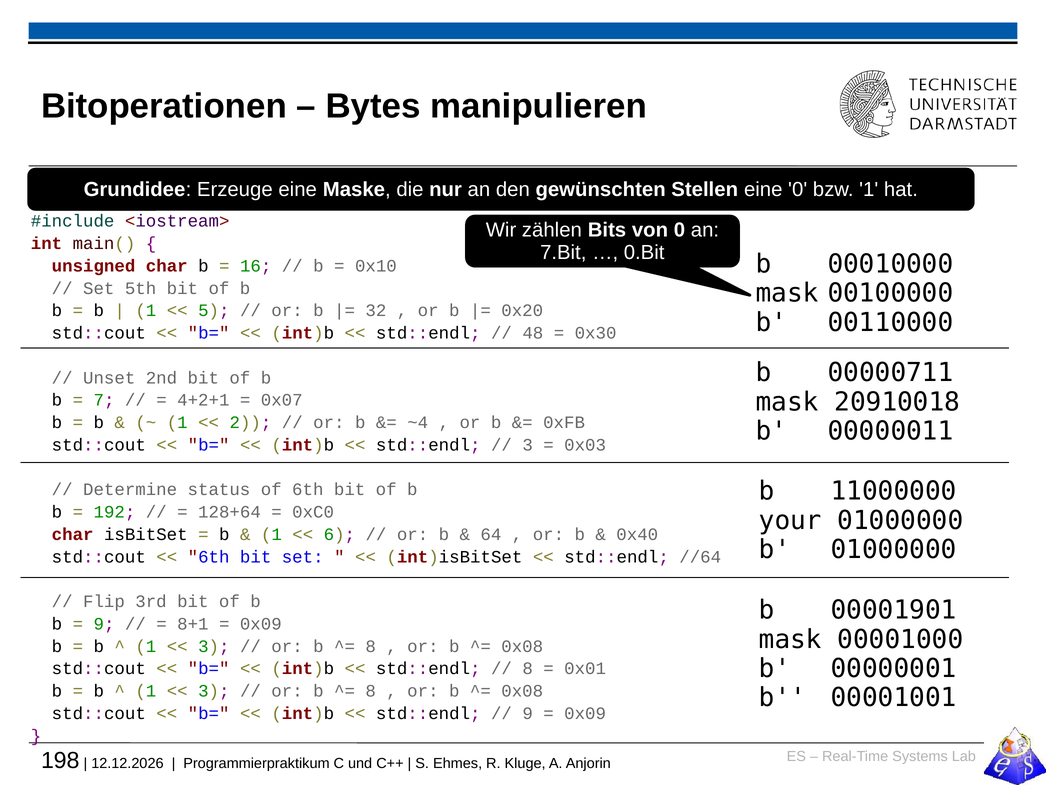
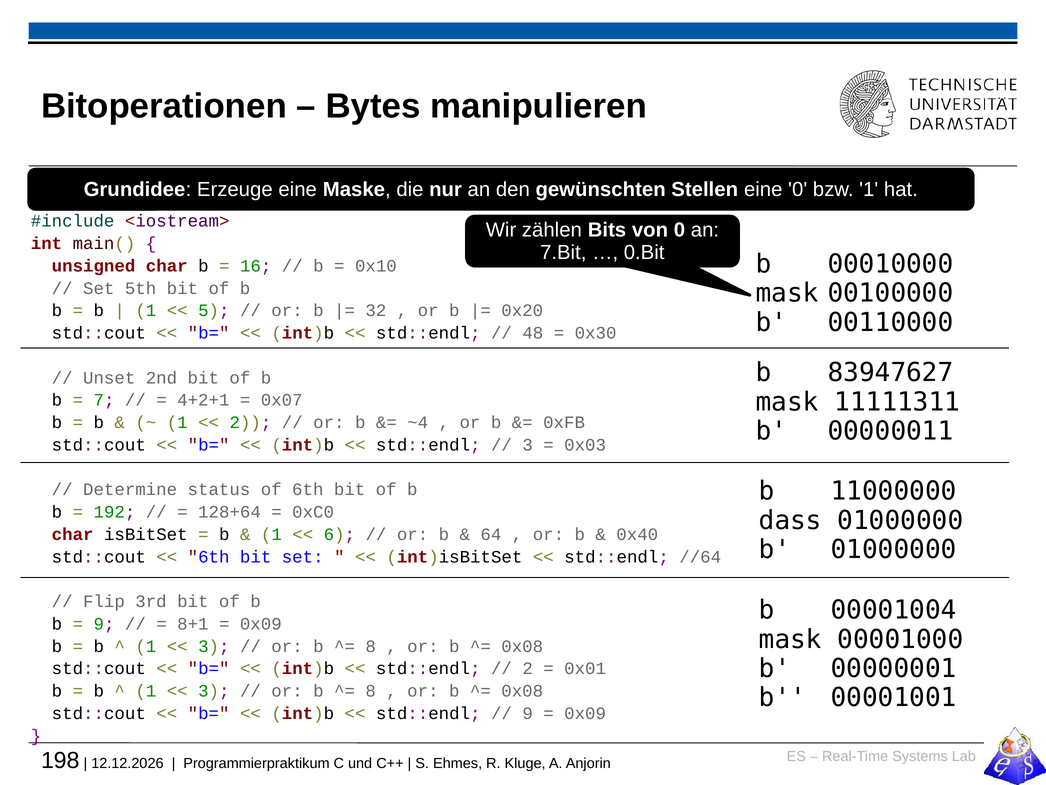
00000711: 00000711 -> 83947627
20910018: 20910018 -> 11111311
your: your -> dass
00001901: 00001901 -> 00001004
8 at (528, 668): 8 -> 2
